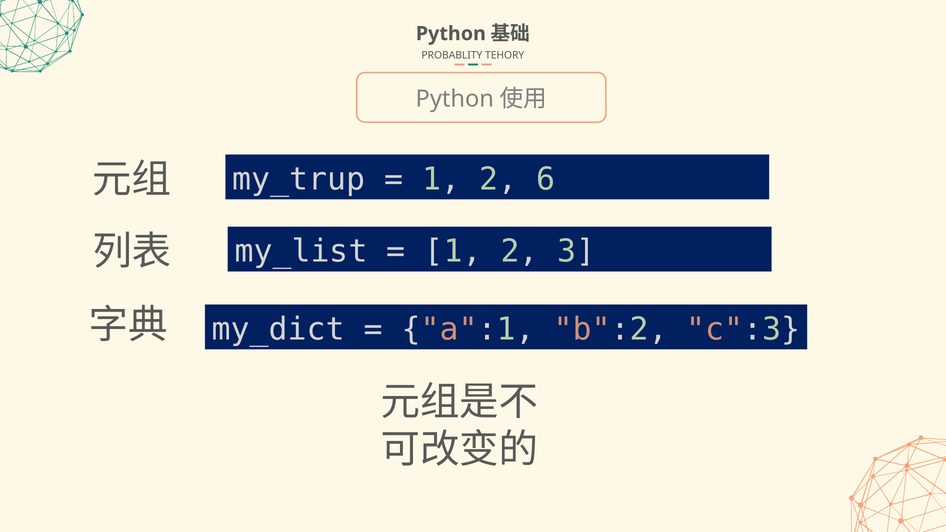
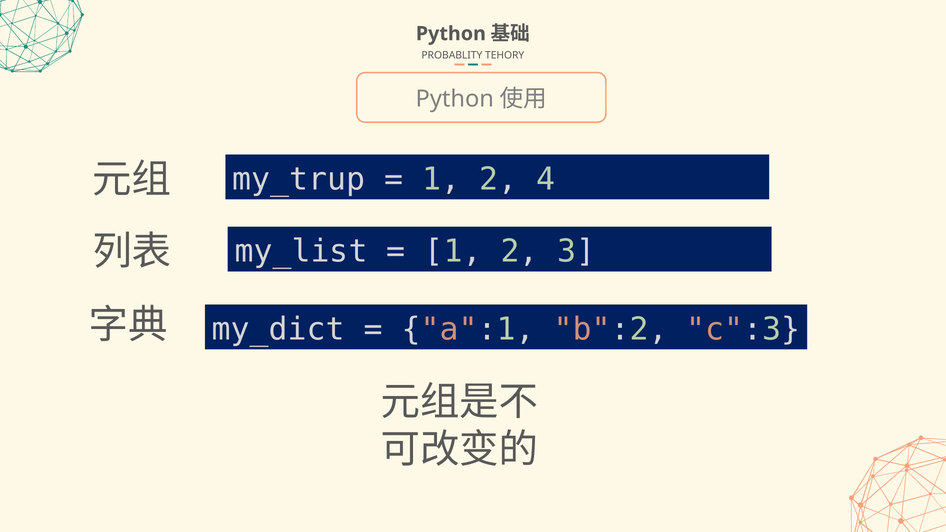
6: 6 -> 4
